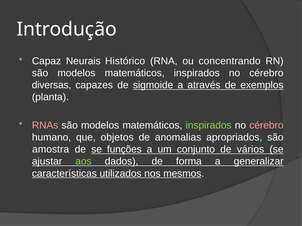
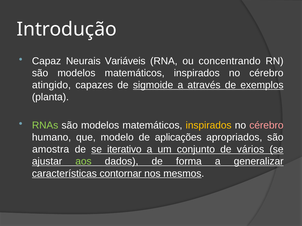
Histórico: Histórico -> Variáveis
diversas: diversas -> atingido
RNAs colour: pink -> light green
inspirados at (209, 126) colour: light green -> yellow
objetos: objetos -> modelo
anomalias: anomalias -> aplicações
funções: funções -> iterativo
utilizados: utilizados -> contornar
